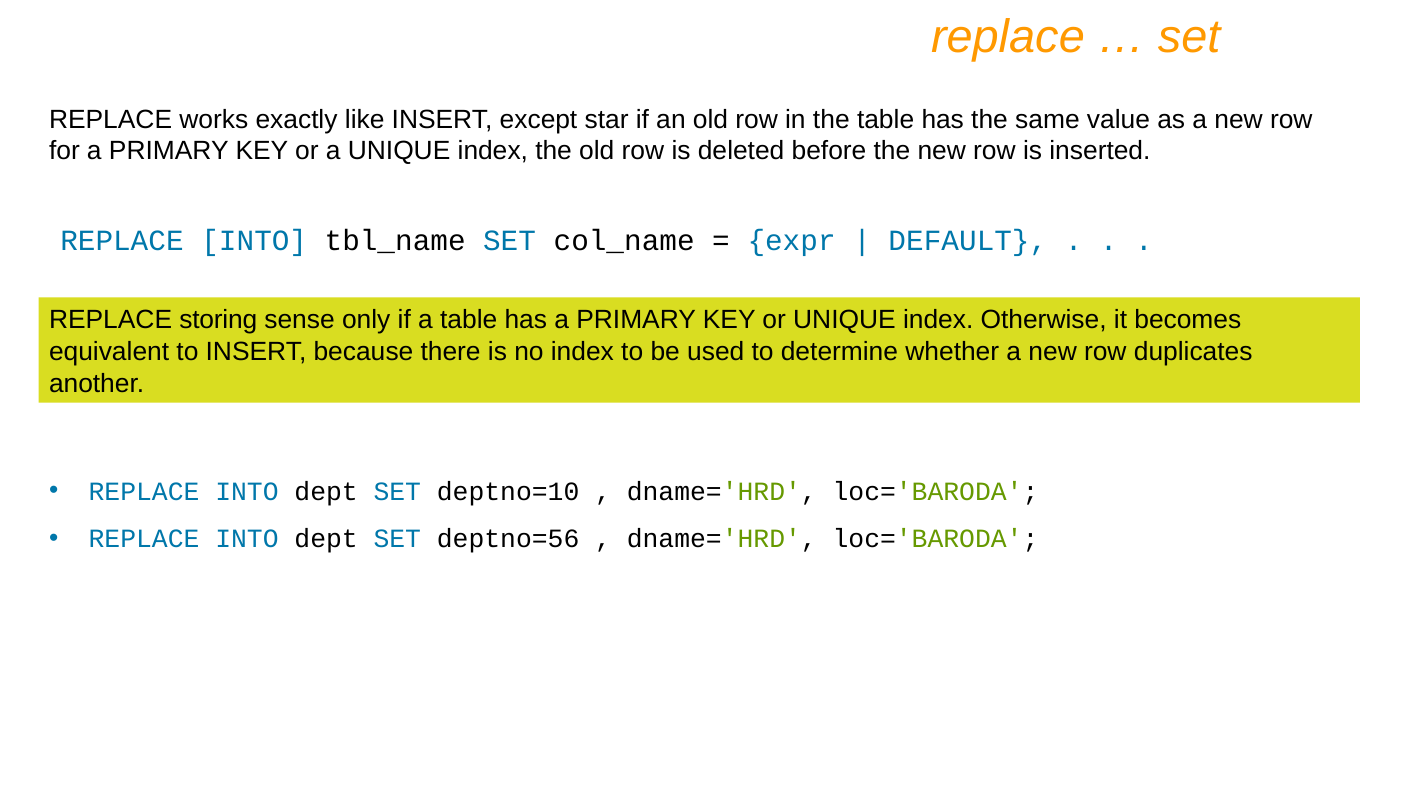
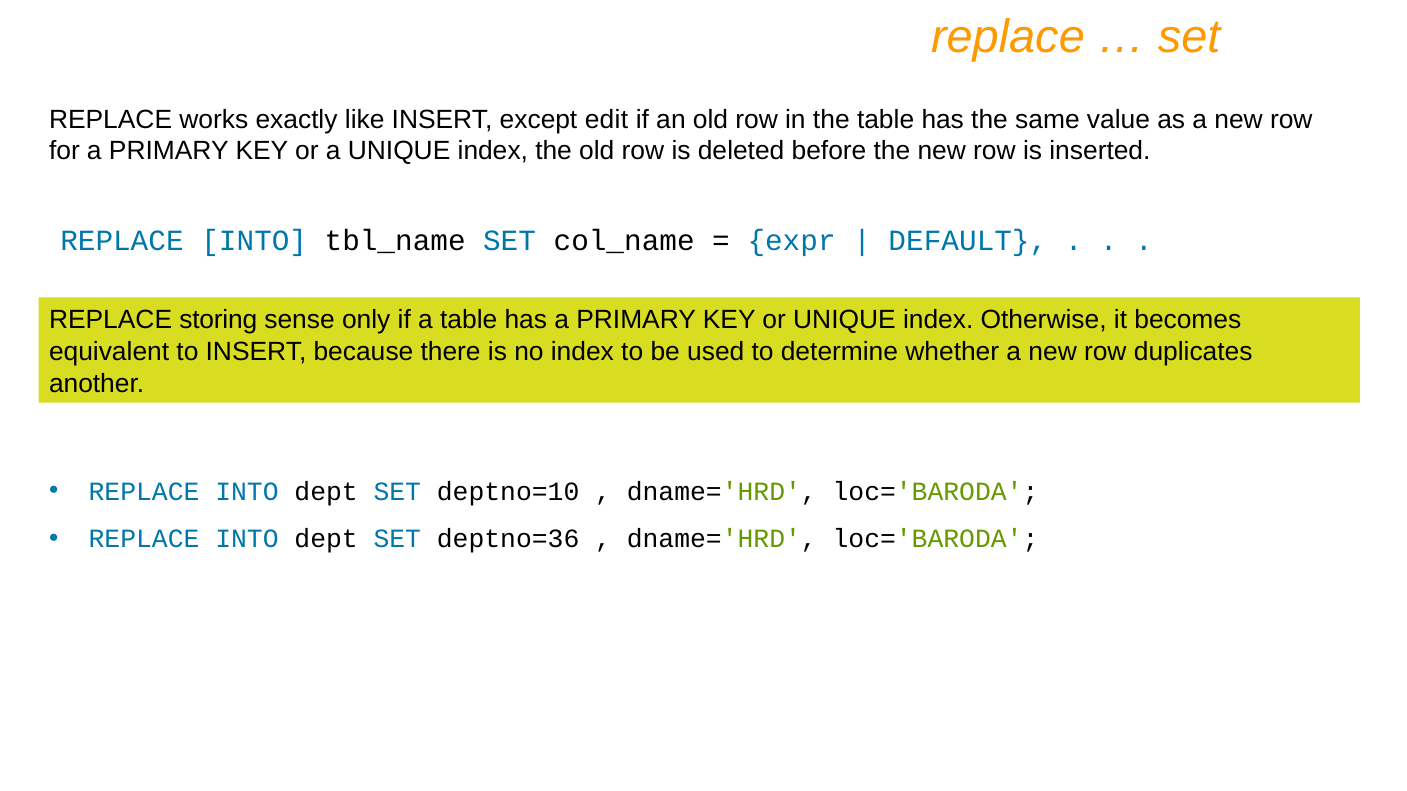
star: star -> edit
deptno=56: deptno=56 -> deptno=36
